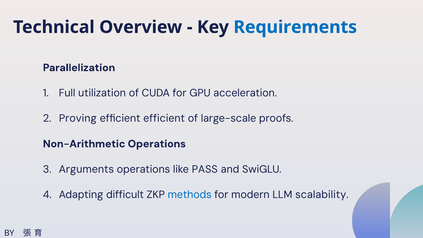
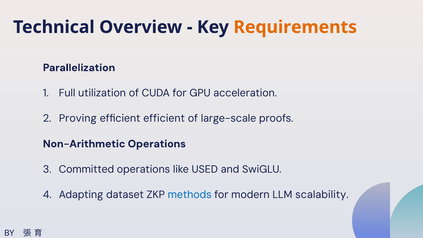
Requirements colour: blue -> orange
Arguments: Arguments -> Committed
PASS: PASS -> USED
difficult: difficult -> dataset
